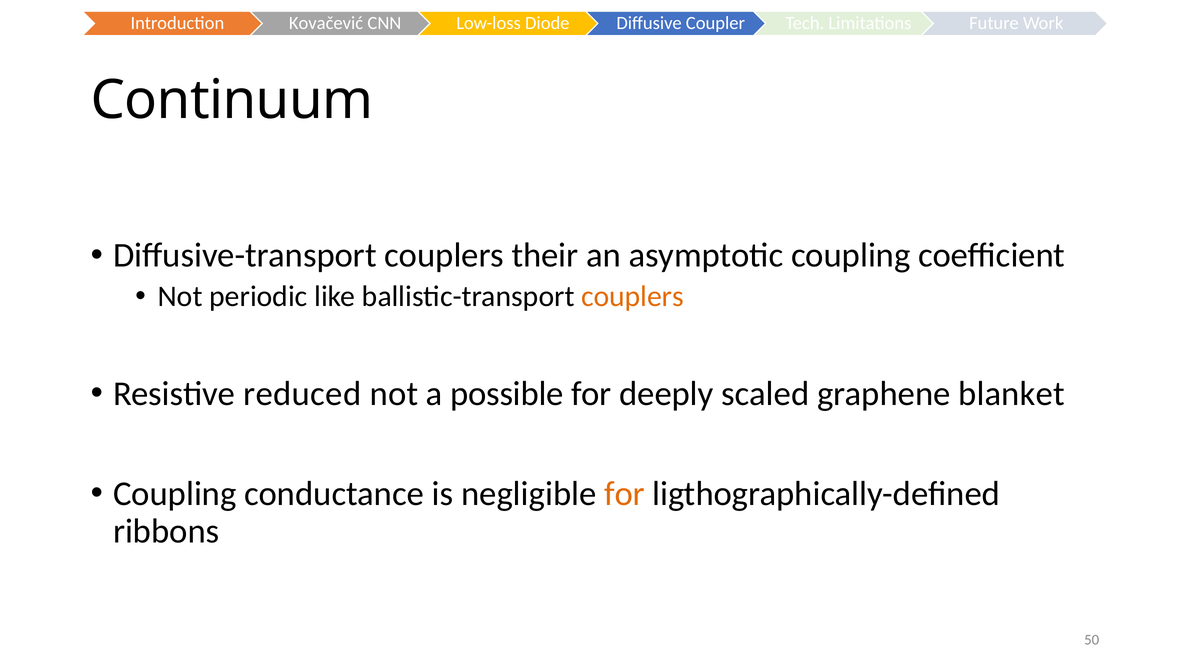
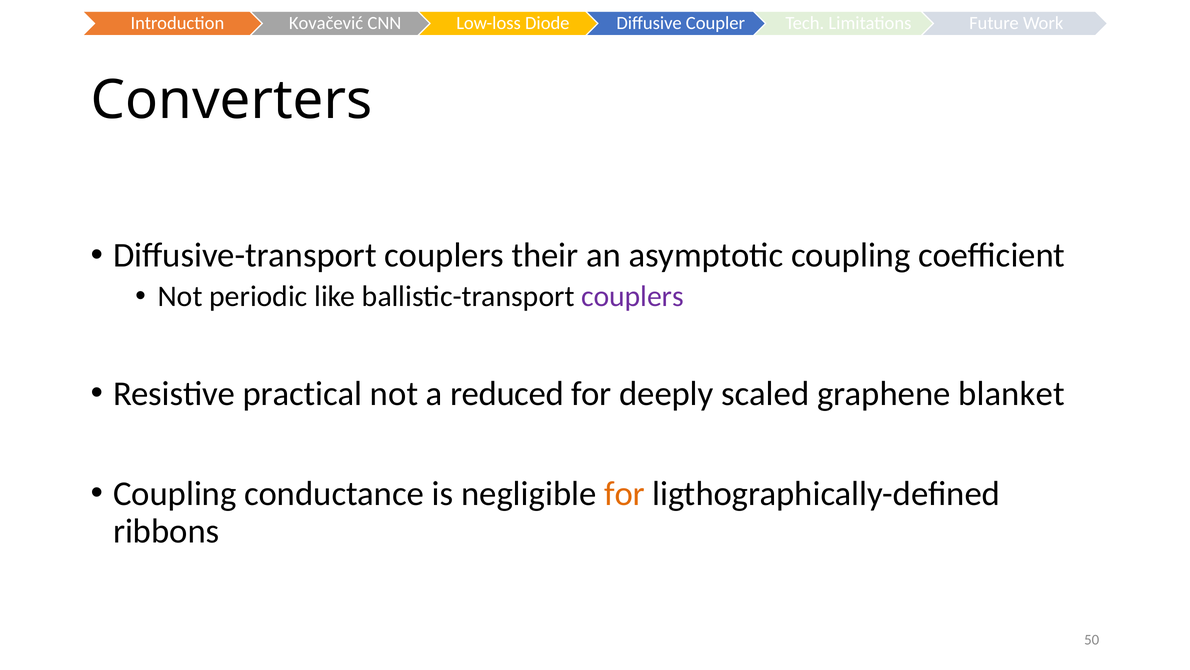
Continuum: Continuum -> Converters
couplers at (632, 296) colour: orange -> purple
reduced: reduced -> practical
possible: possible -> reduced
